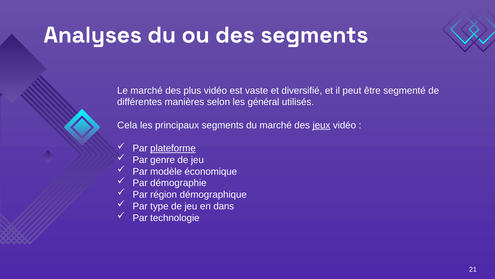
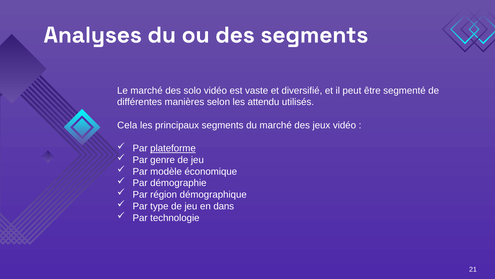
plus: plus -> solo
général: général -> attendu
jeux underline: present -> none
